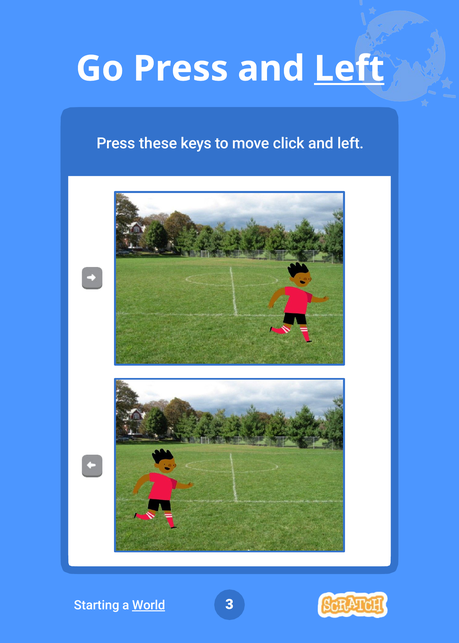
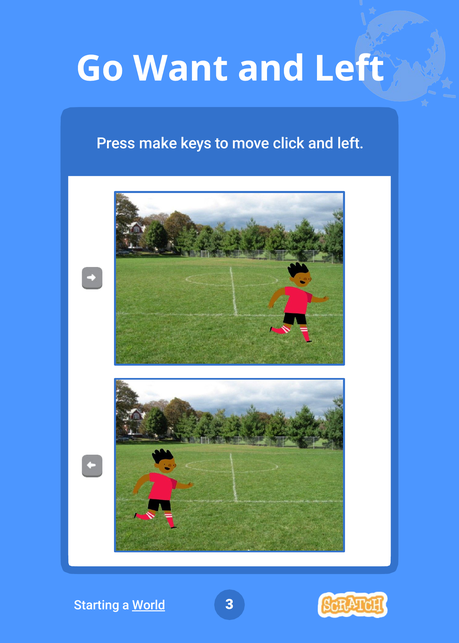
Go Press: Press -> Want
Left at (349, 69) underline: present -> none
these: these -> make
